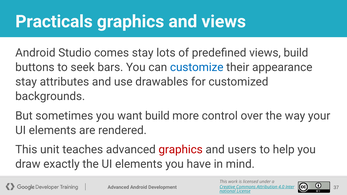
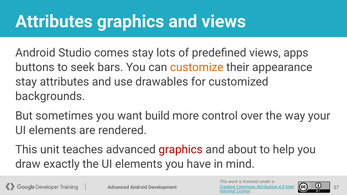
Practicals at (54, 22): Practicals -> Attributes
views build: build -> apps
customize colour: blue -> orange
users: users -> about
